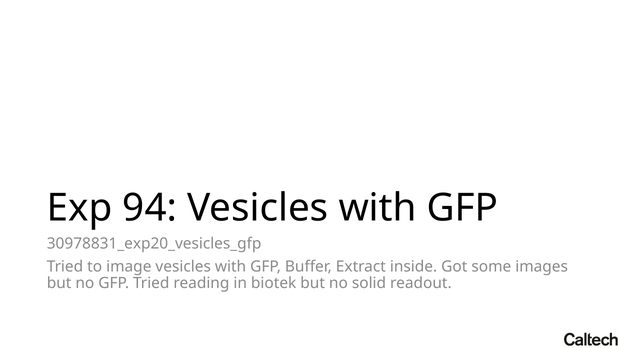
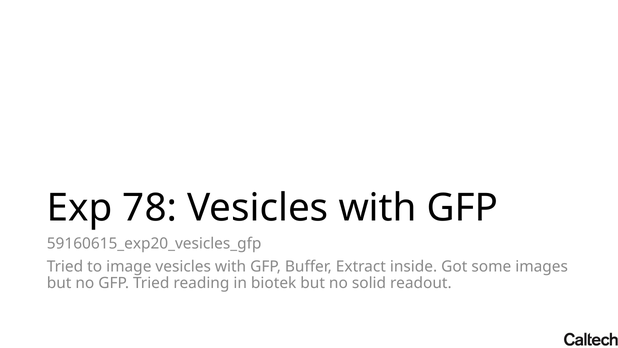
94: 94 -> 78
30978831_exp20_vesicles_gfp: 30978831_exp20_vesicles_gfp -> 59160615_exp20_vesicles_gfp
